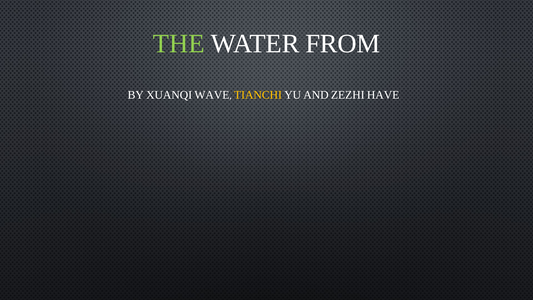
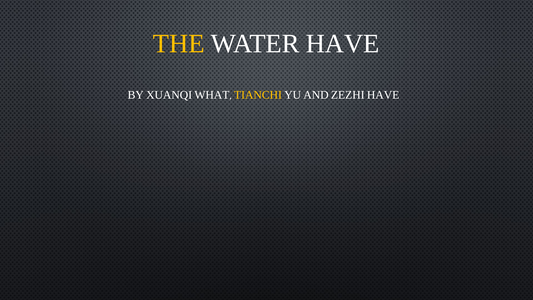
THE colour: light green -> yellow
WATER FROM: FROM -> HAVE
WAVE: WAVE -> WHAT
